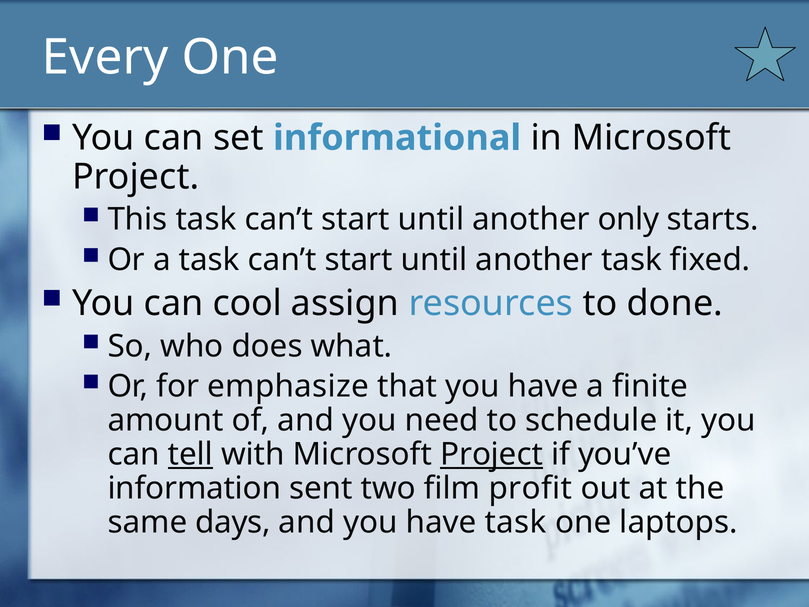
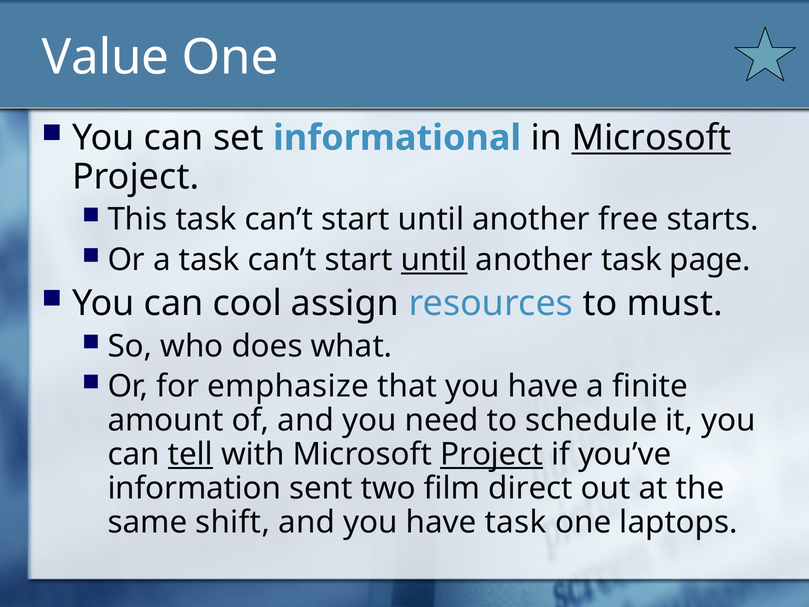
Every: Every -> Value
Microsoft at (651, 138) underline: none -> present
only: only -> free
until at (434, 260) underline: none -> present
fixed: fixed -> page
done: done -> must
profit: profit -> direct
days: days -> shift
